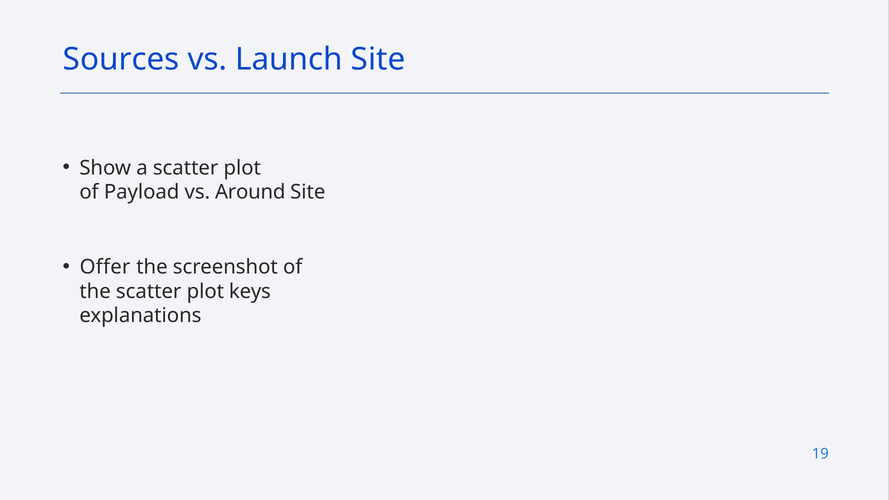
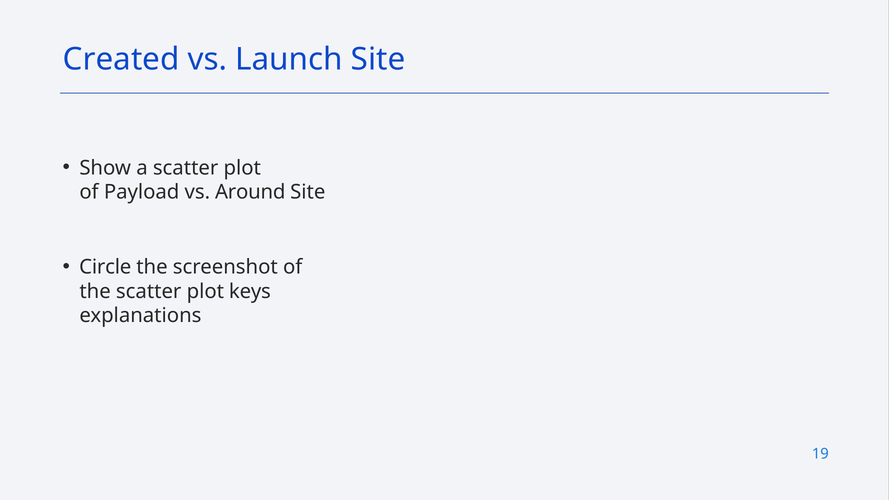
Sources: Sources -> Created
Offer: Offer -> Circle
